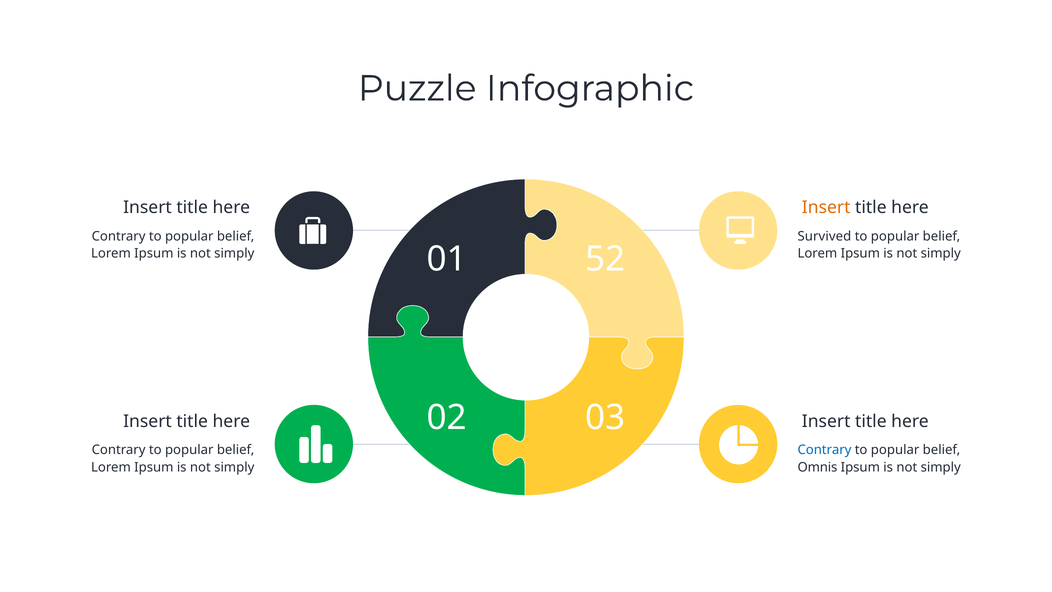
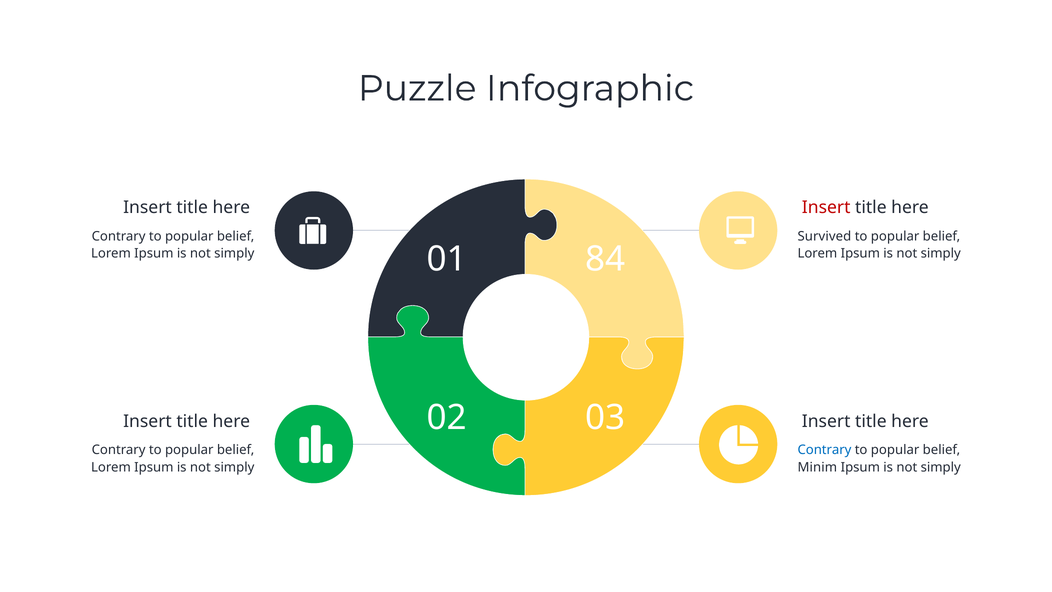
Insert at (826, 208) colour: orange -> red
52: 52 -> 84
Omnis: Omnis -> Minim
